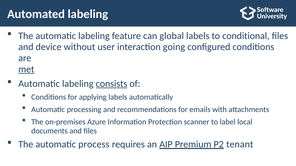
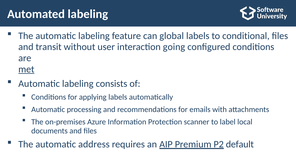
device: device -> transit
consists underline: present -> none
process: process -> address
tenant: tenant -> default
